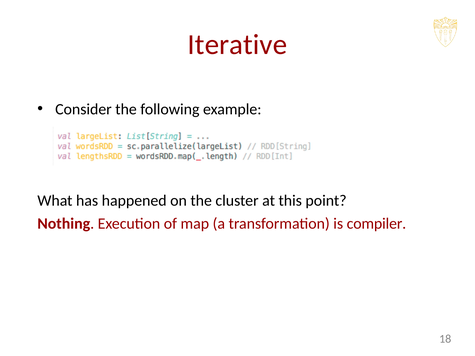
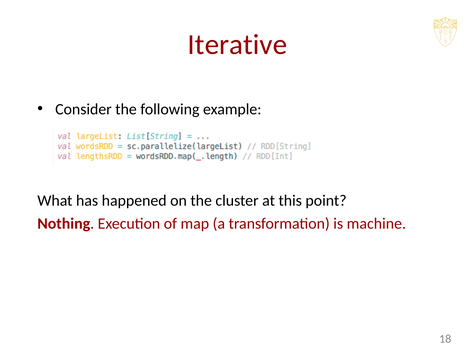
compiler: compiler -> machine
